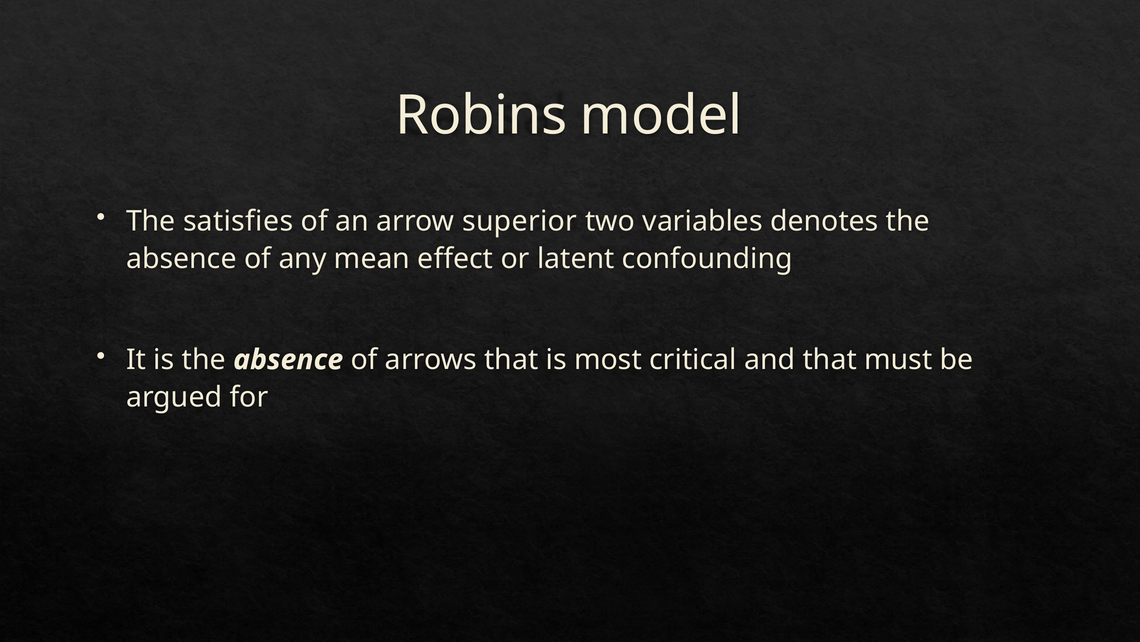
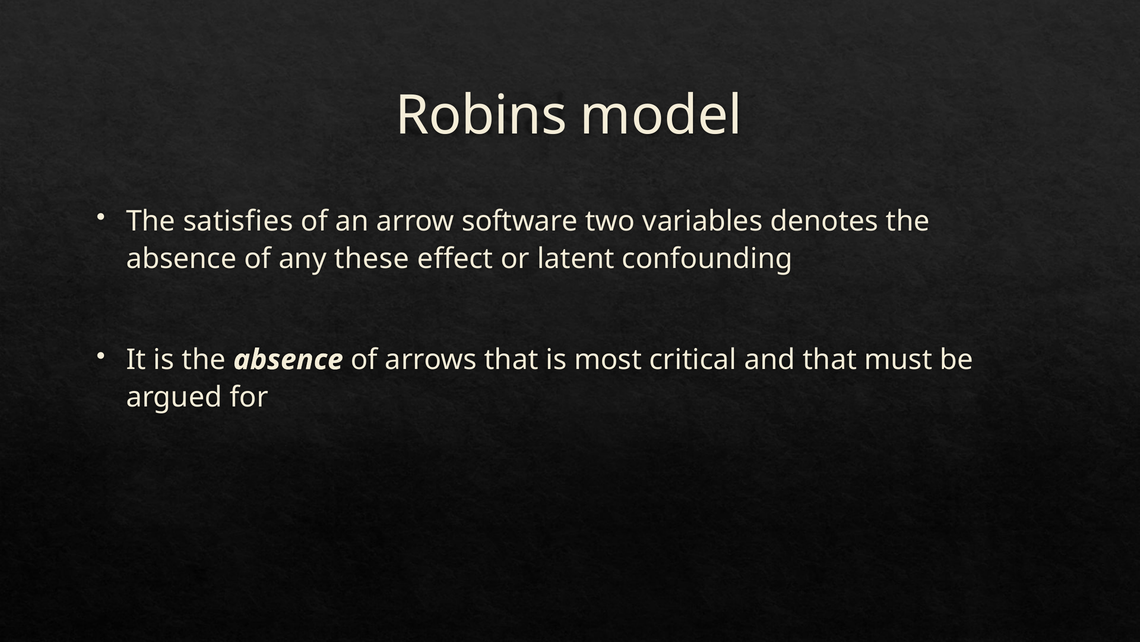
superior: superior -> software
mean: mean -> these
